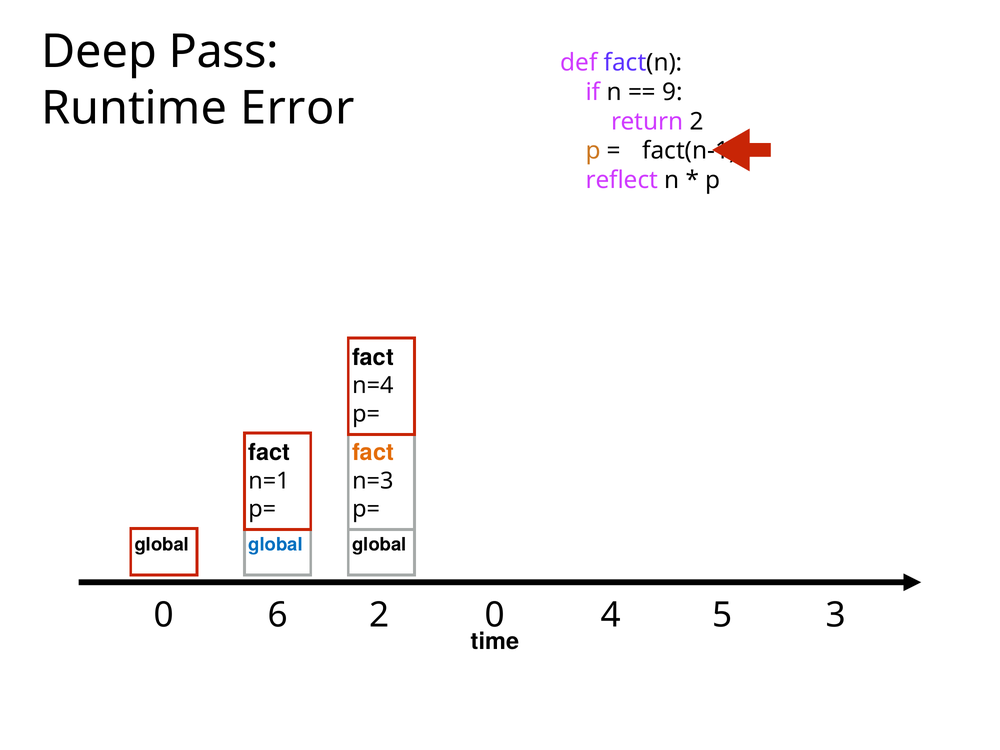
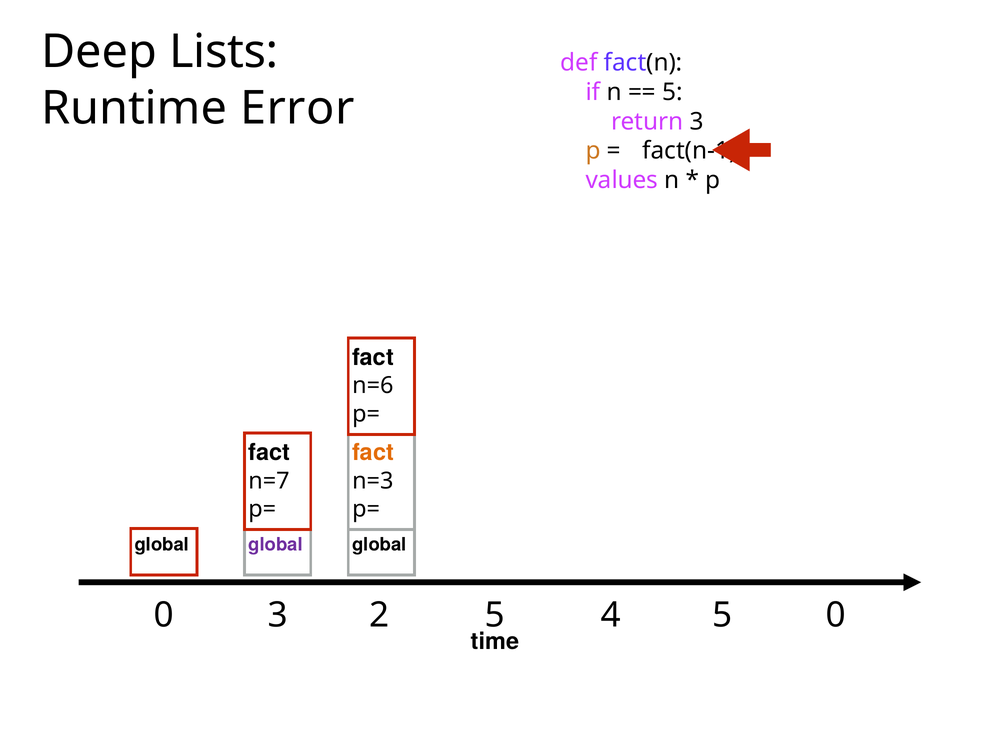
Pass: Pass -> Lists
9 at (672, 92): 9 -> 5
return 2: 2 -> 3
reflect: reflect -> values
n=4: n=4 -> n=6
n=1: n=1 -> n=7
global at (276, 545) colour: blue -> purple
0 6: 6 -> 3
2 0: 0 -> 5
5 3: 3 -> 0
